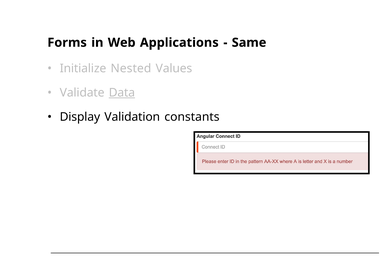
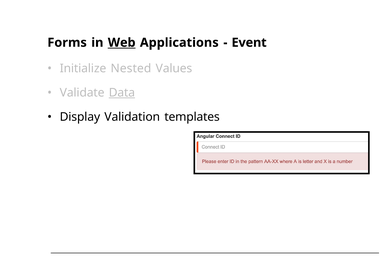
Web underline: none -> present
Same: Same -> Event
constants: constants -> templates
